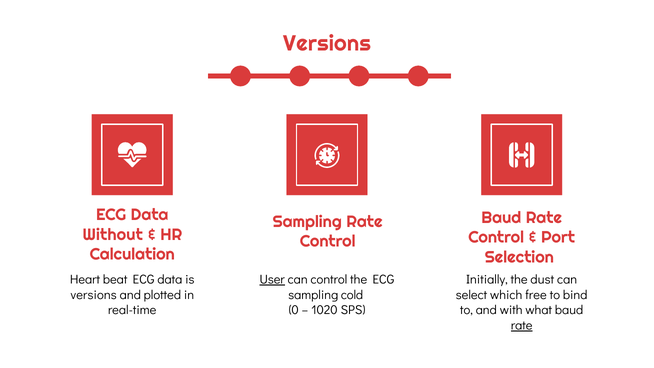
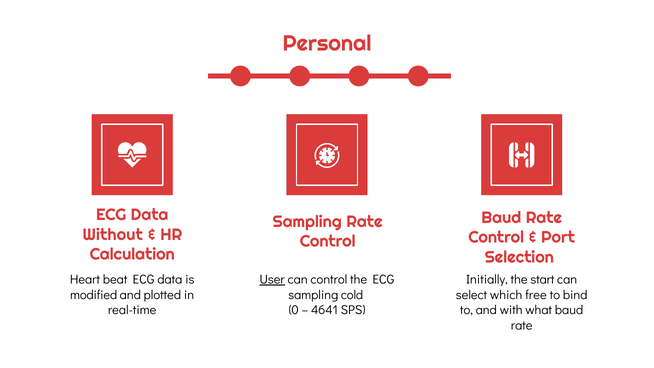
Versions at (327, 44): Versions -> Personal
dust: dust -> start
versions at (94, 295): versions -> modified
1020: 1020 -> 4641
rate at (522, 325) underline: present -> none
